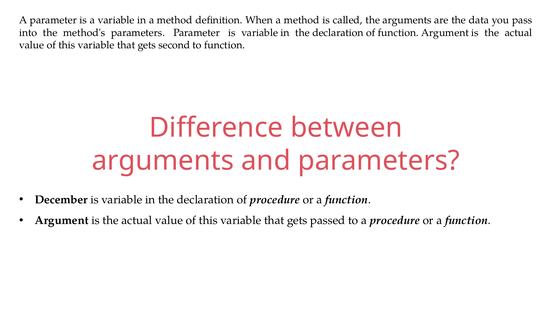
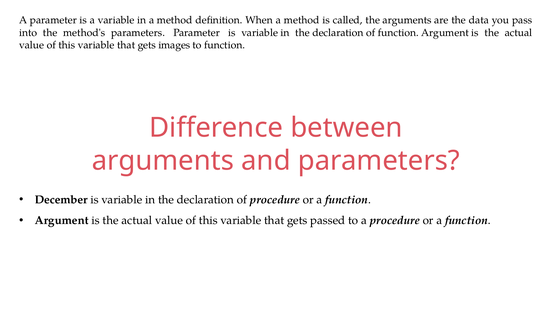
second: second -> images
